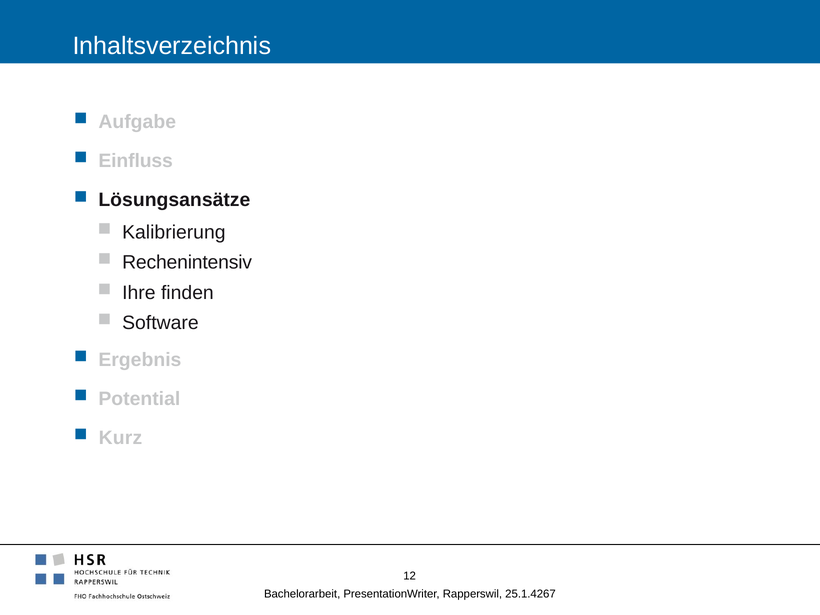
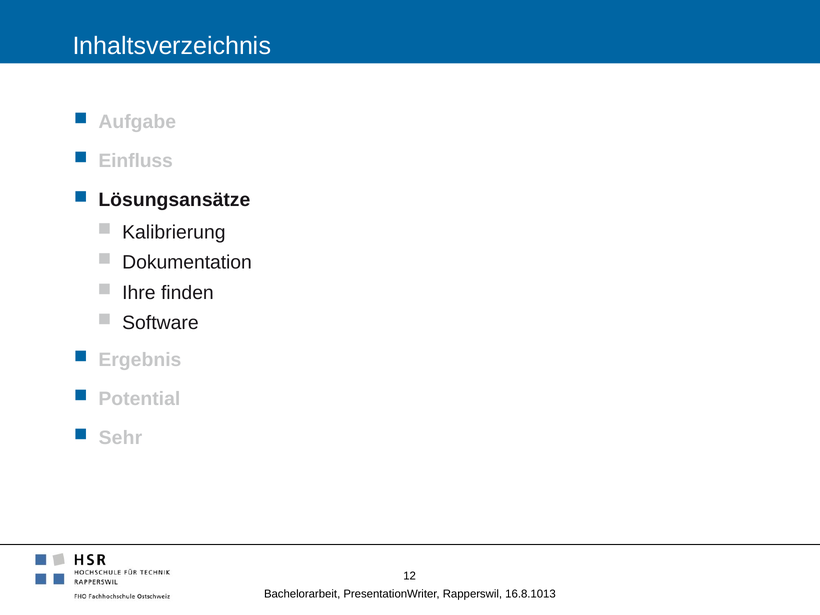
Rechenintensiv: Rechenintensiv -> Dokumentation
Kurz: Kurz -> Sehr
25.1.4267: 25.1.4267 -> 16.8.1013
